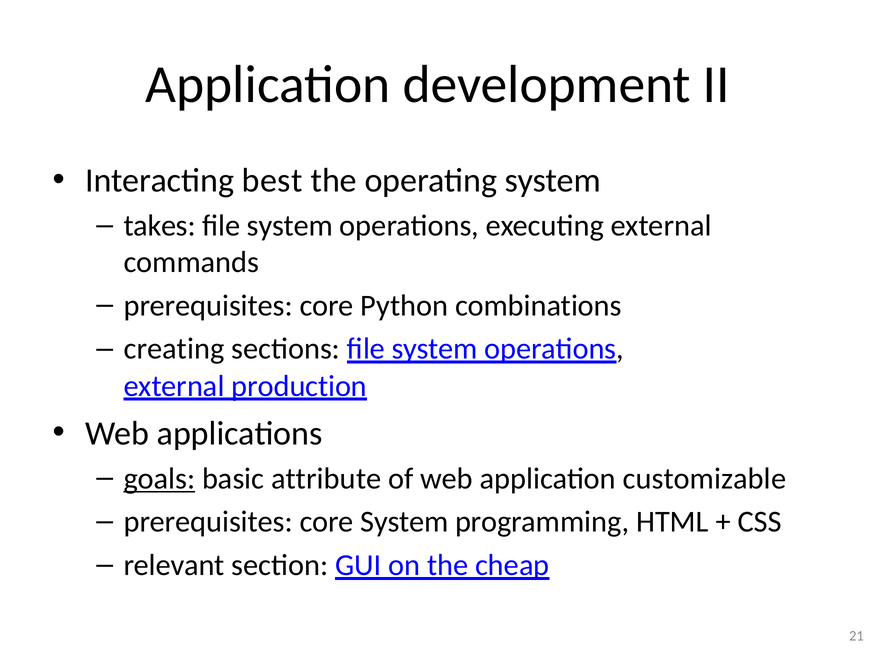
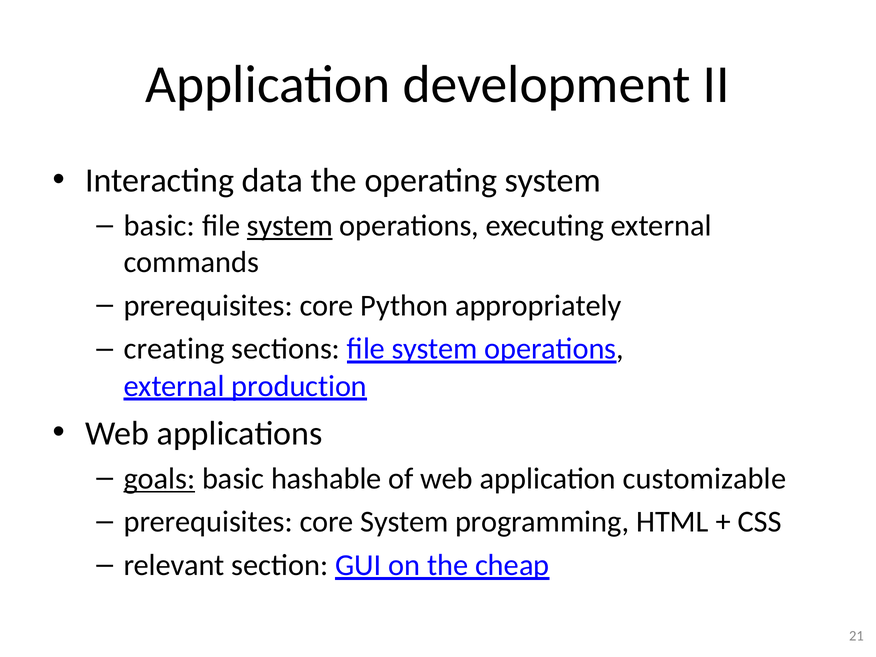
best: best -> data
takes at (160, 226): takes -> basic
system at (290, 226) underline: none -> present
combinations: combinations -> appropriately
attribute: attribute -> hashable
